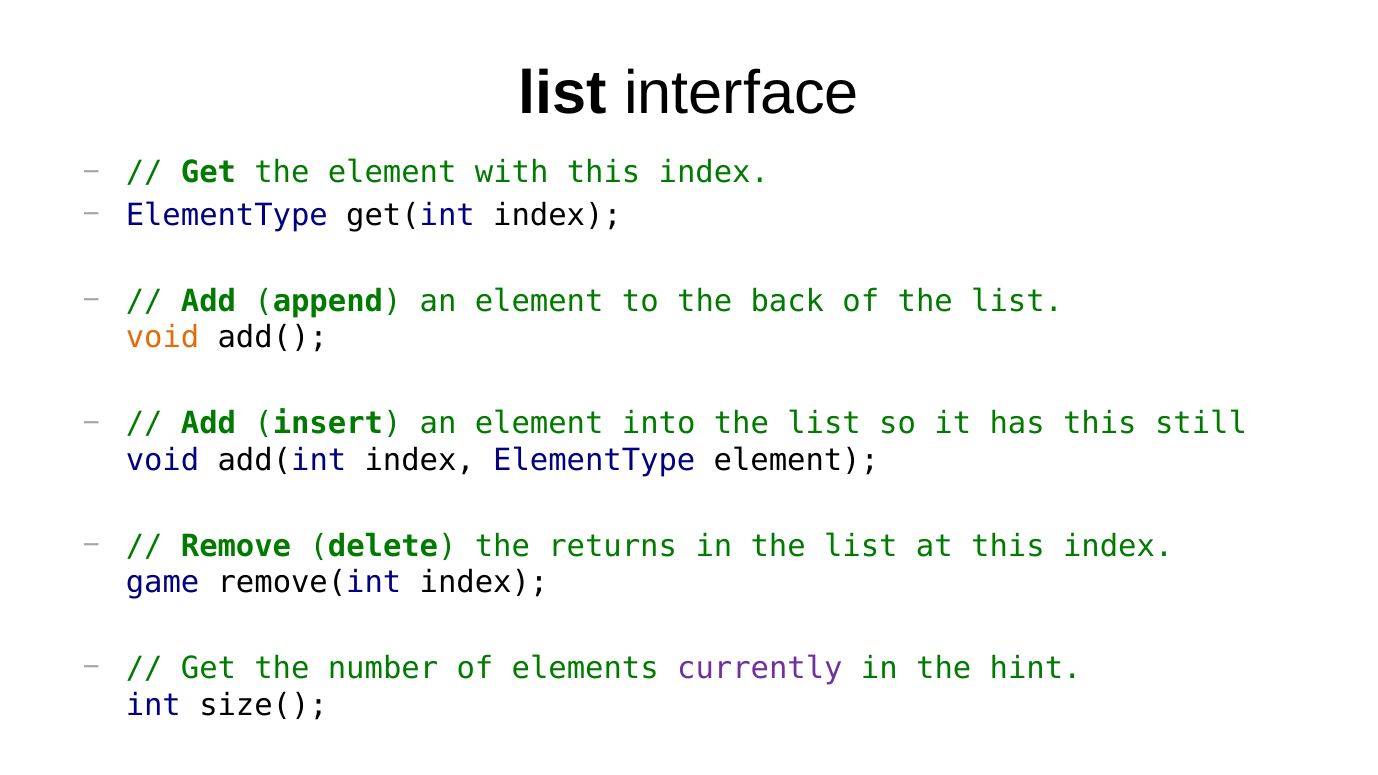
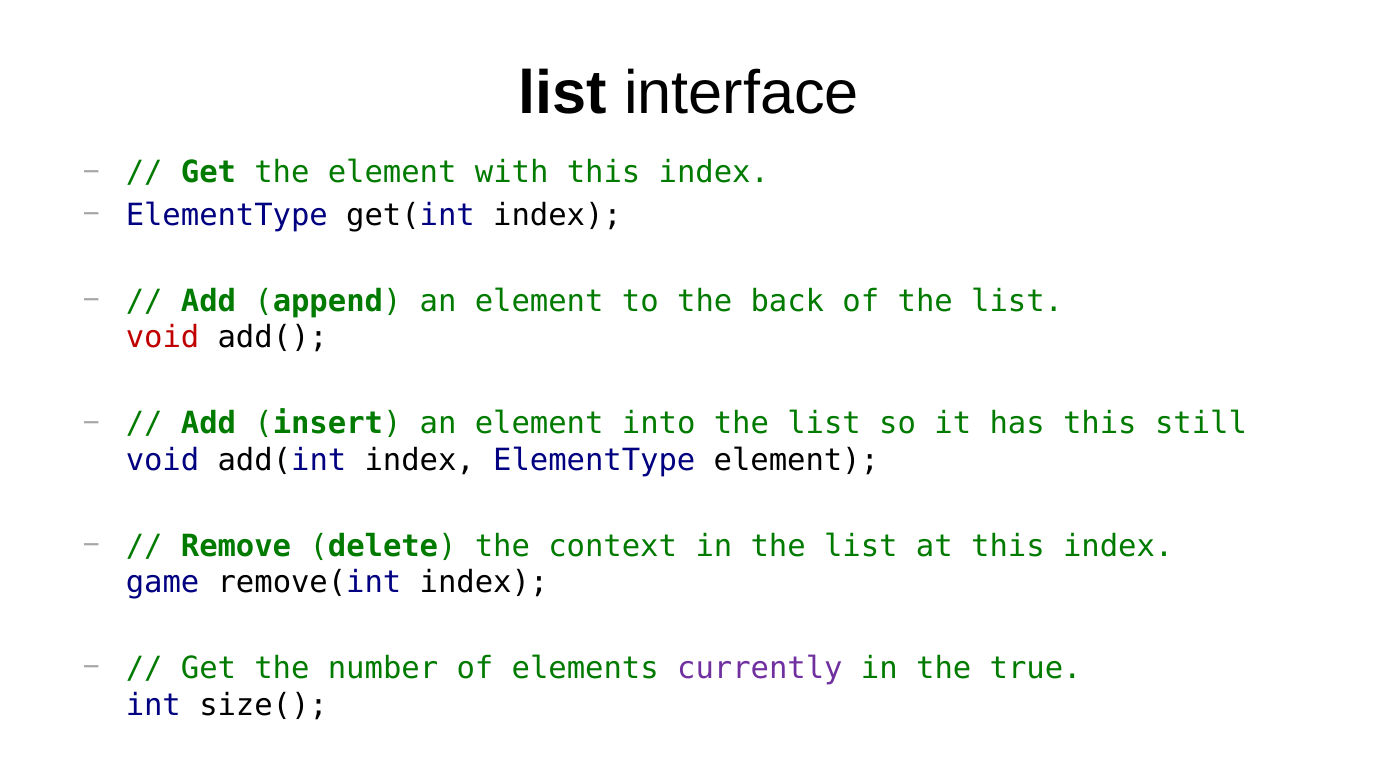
void at (163, 338) colour: orange -> red
returns: returns -> context
hint: hint -> true
